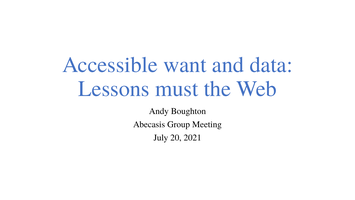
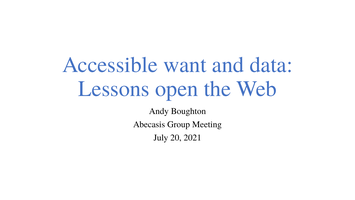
must: must -> open
